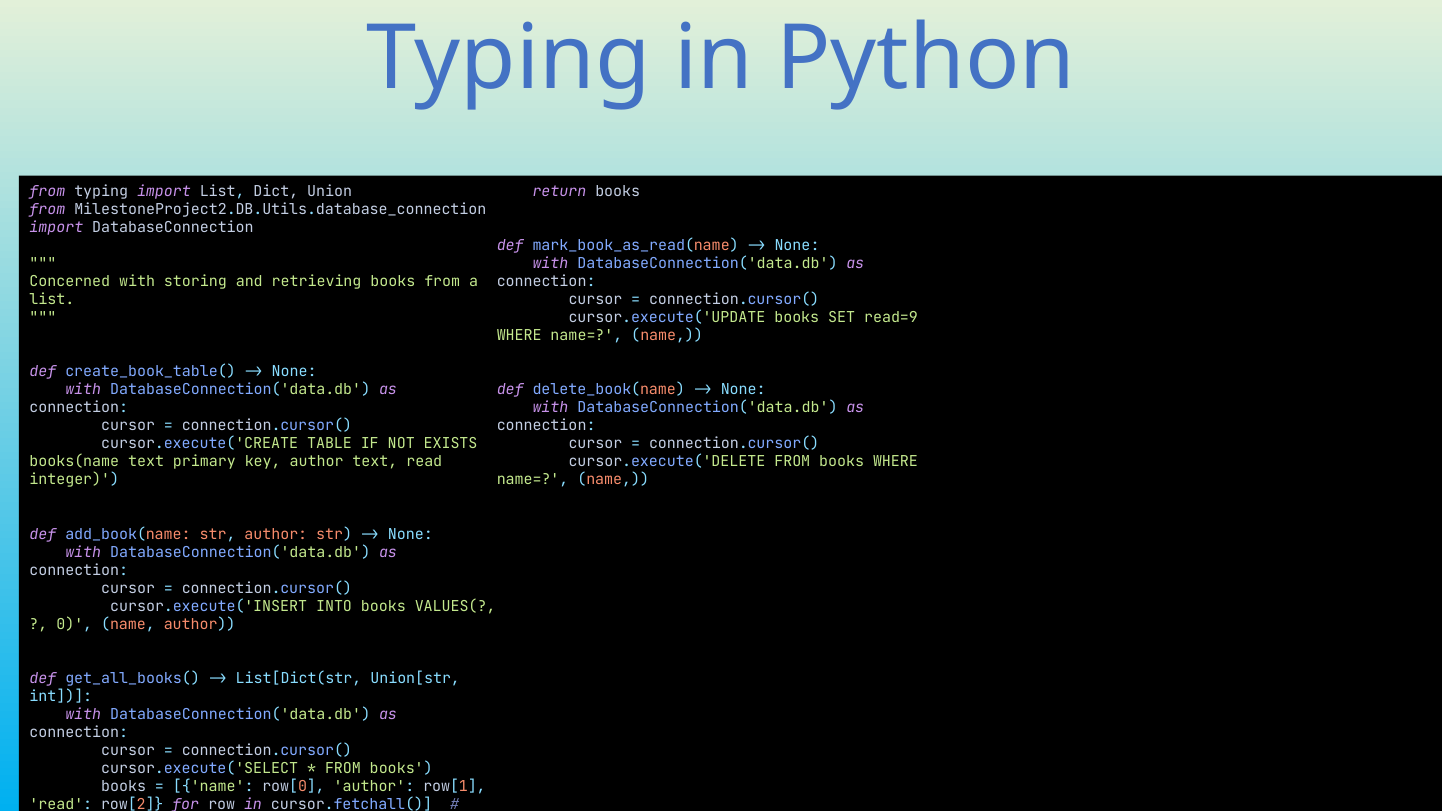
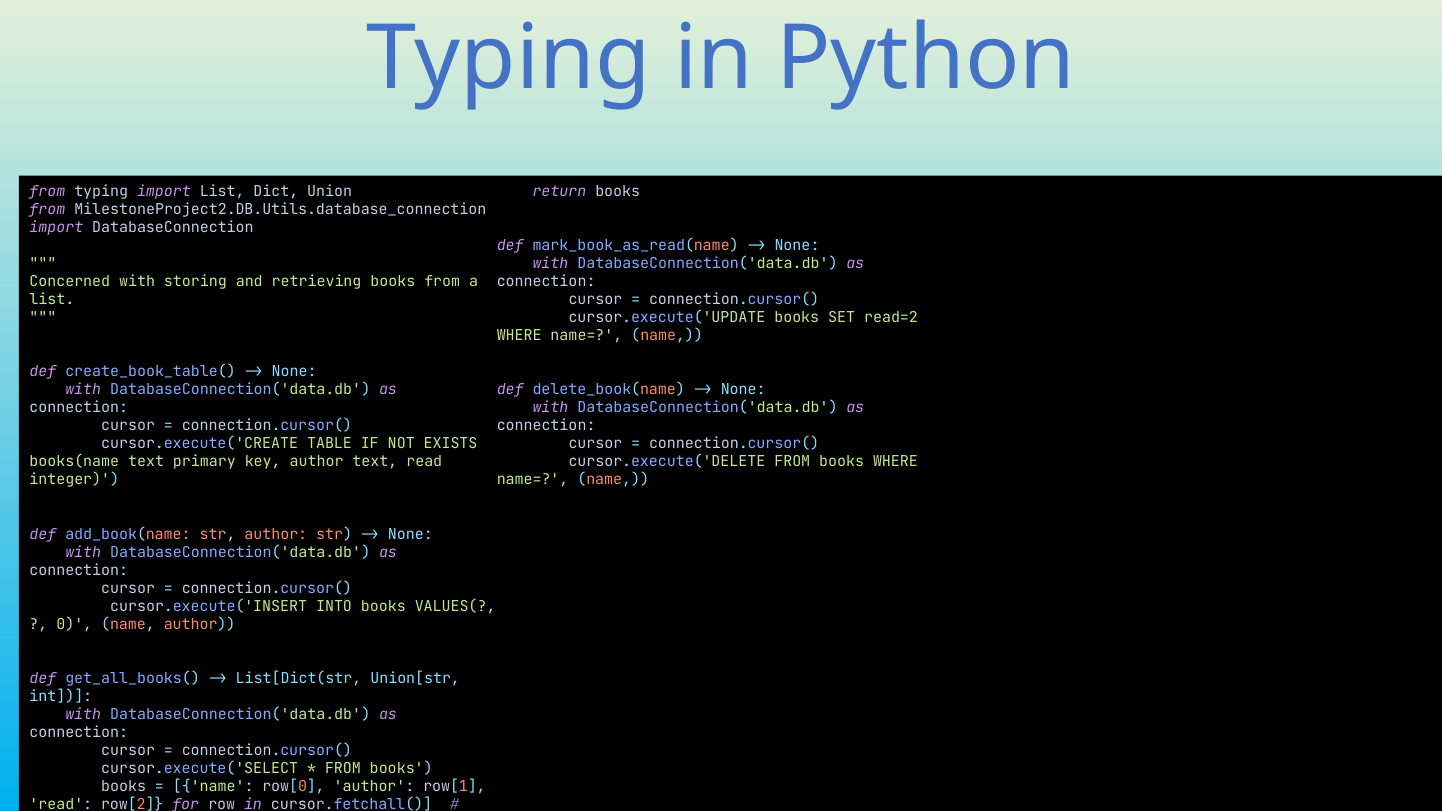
read=9: read=9 -> read=2
